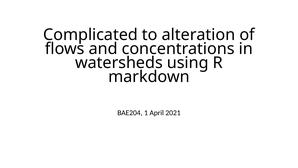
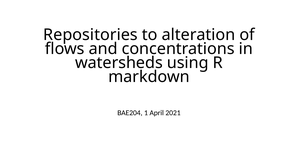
Complicated: Complicated -> Repositories
